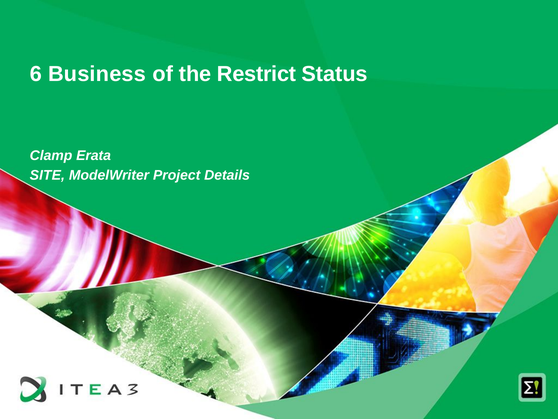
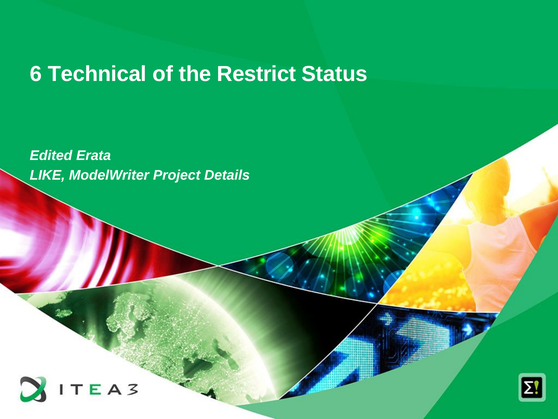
Business: Business -> Technical
Clamp: Clamp -> Edited
SITE: SITE -> LIKE
